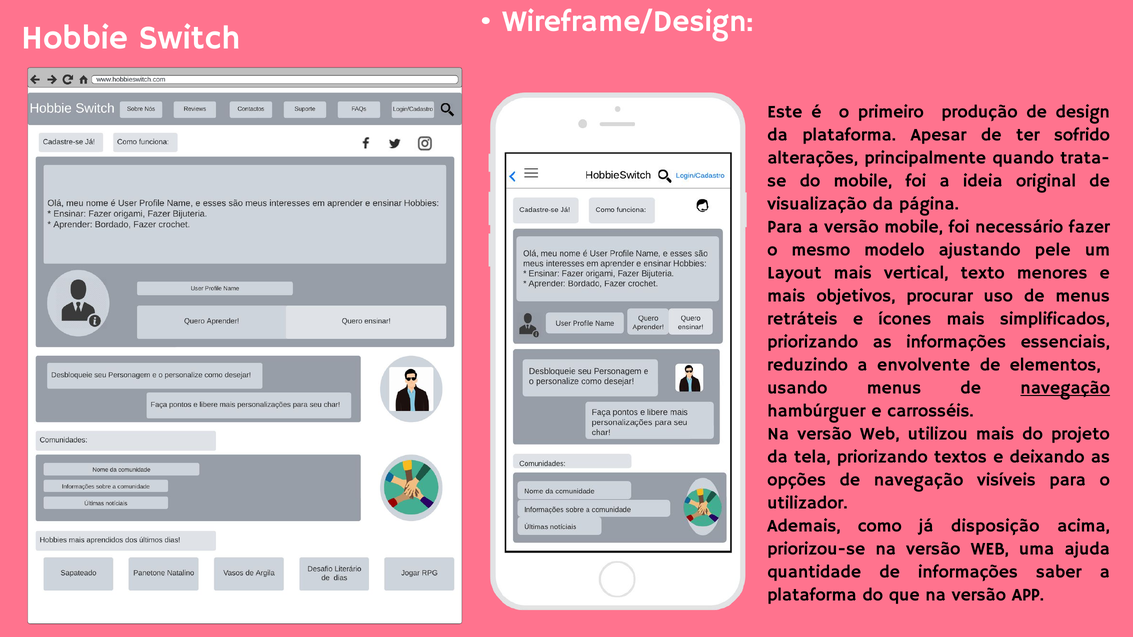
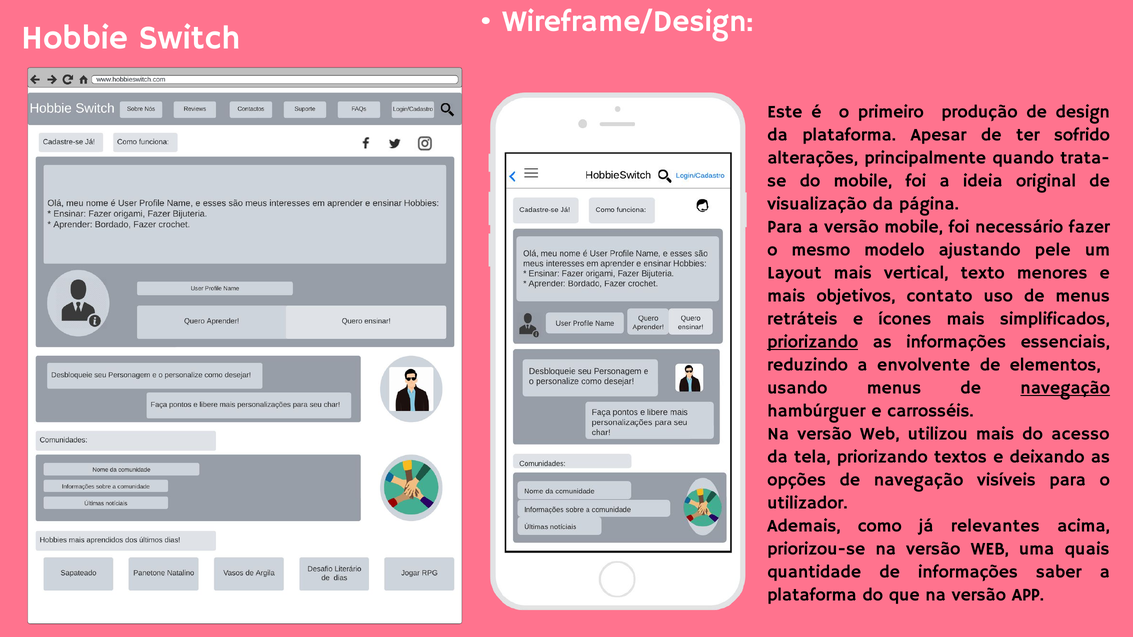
procurar: procurar -> contato
priorizando at (813, 342) underline: none -> present
projeto: projeto -> acesso
disposição: disposição -> relevantes
ajuda: ajuda -> quais
